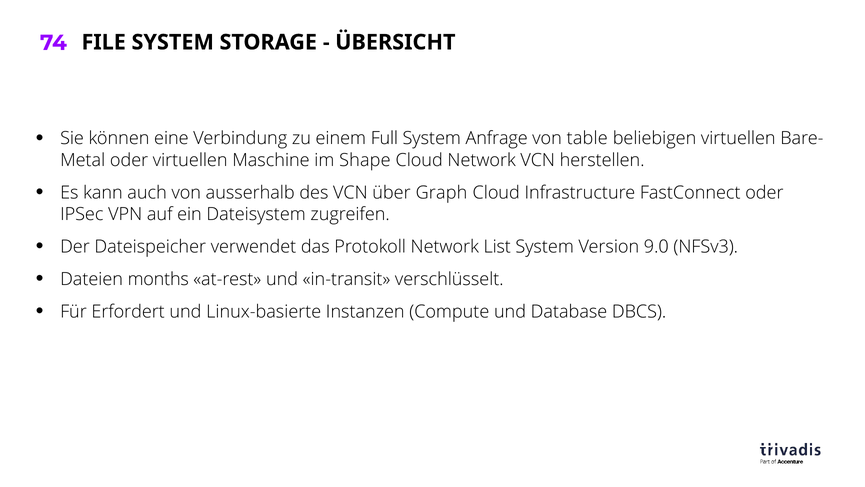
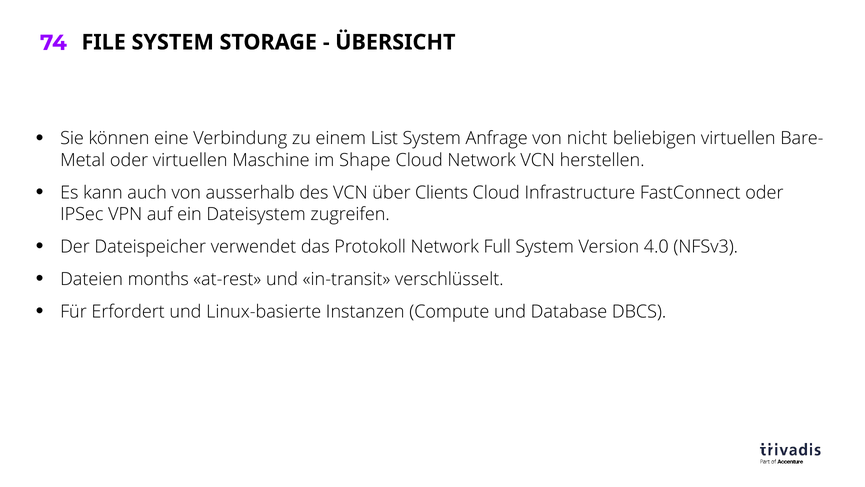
Full: Full -> List
table: table -> nicht
Graph: Graph -> Clients
List: List -> Full
9.0: 9.0 -> 4.0
